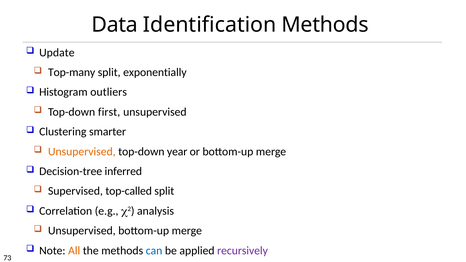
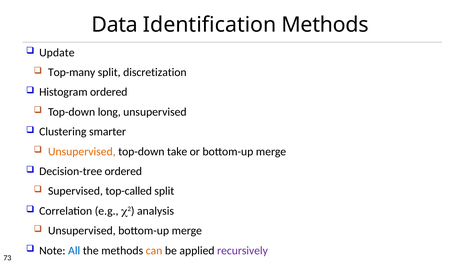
exponentially: exponentially -> discretization
Histogram outliers: outliers -> ordered
first: first -> long
year: year -> take
Decision-tree inferred: inferred -> ordered
All colour: orange -> blue
can colour: blue -> orange
